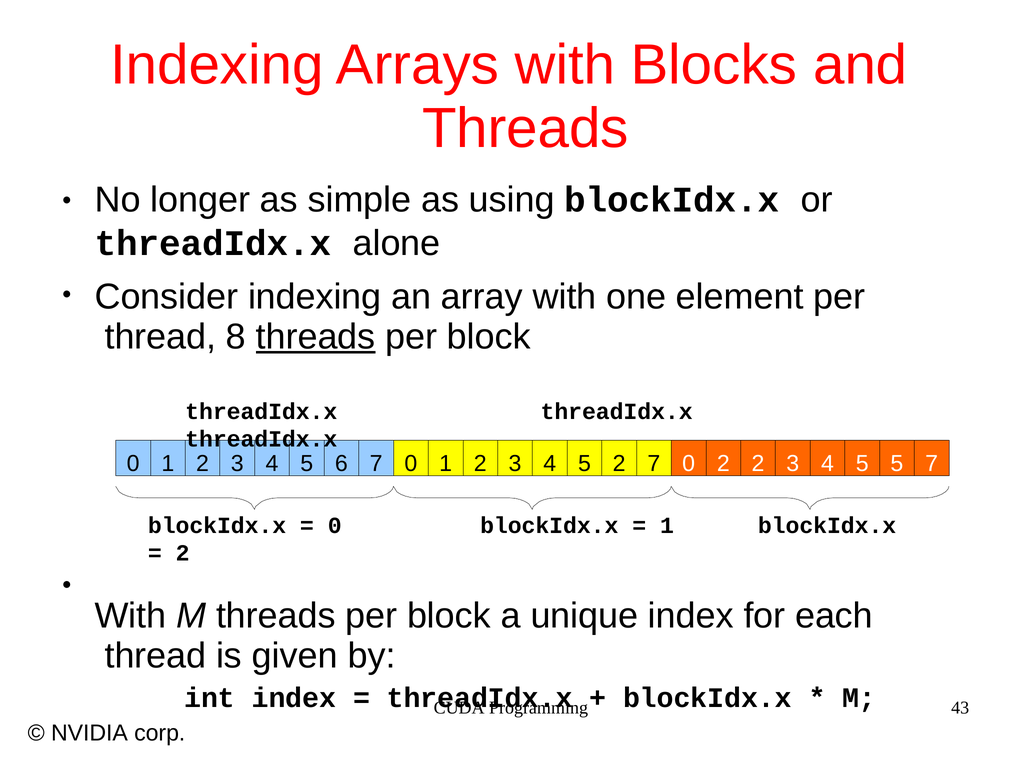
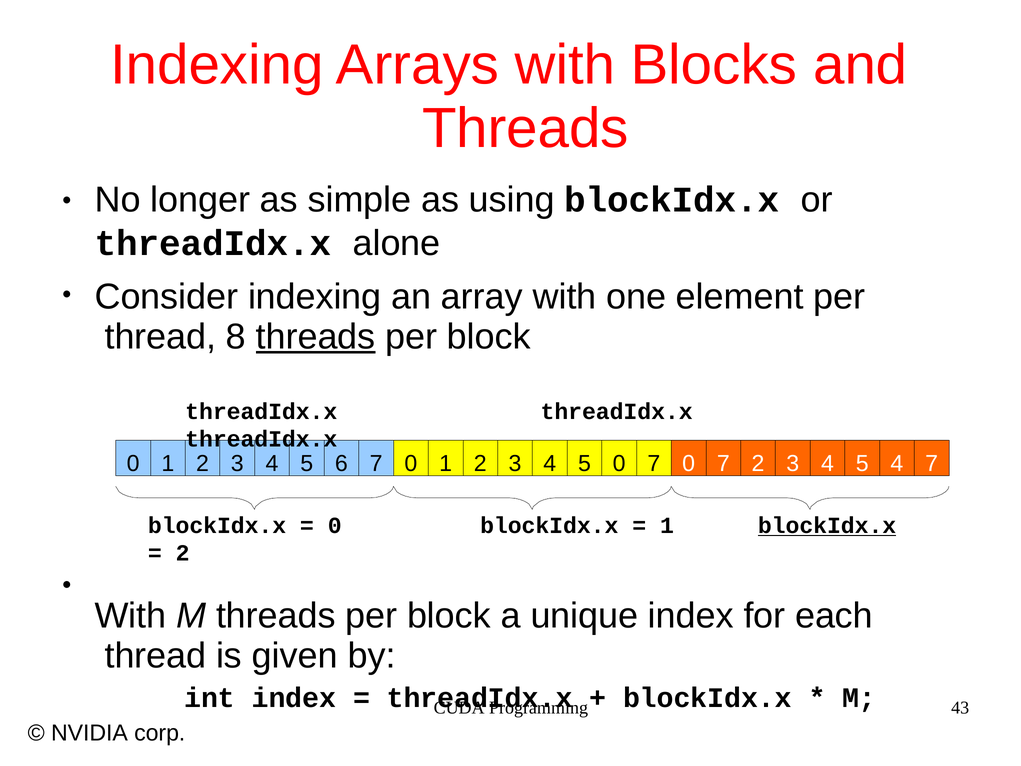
5 2: 2 -> 0
7 2: 2 -> 7
5 5: 5 -> 4
blockIdx.x at (827, 525) underline: none -> present
